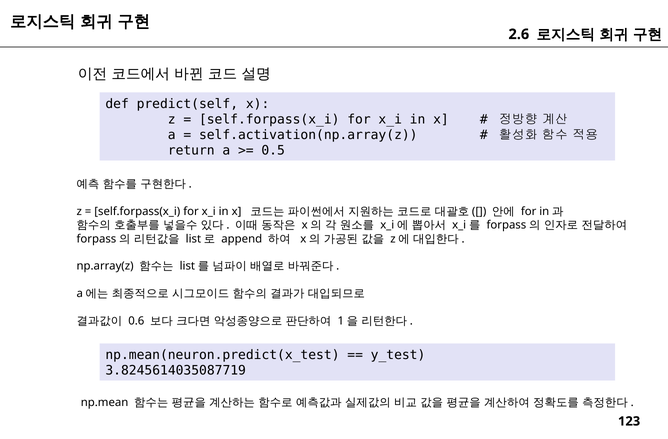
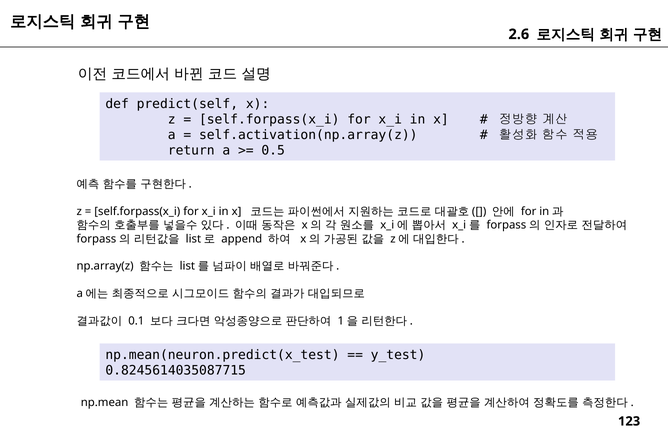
0.6: 0.6 -> 0.1
3.8245614035087719: 3.8245614035087719 -> 0.8245614035087715
